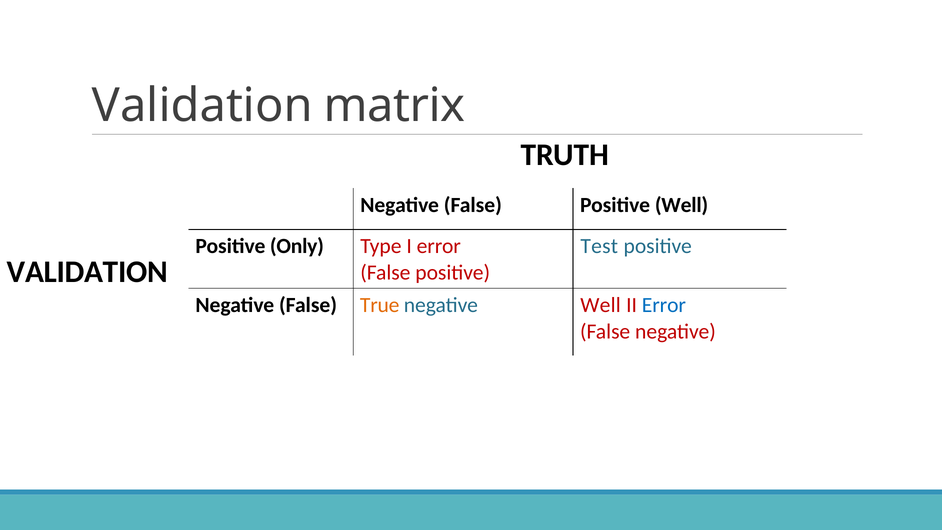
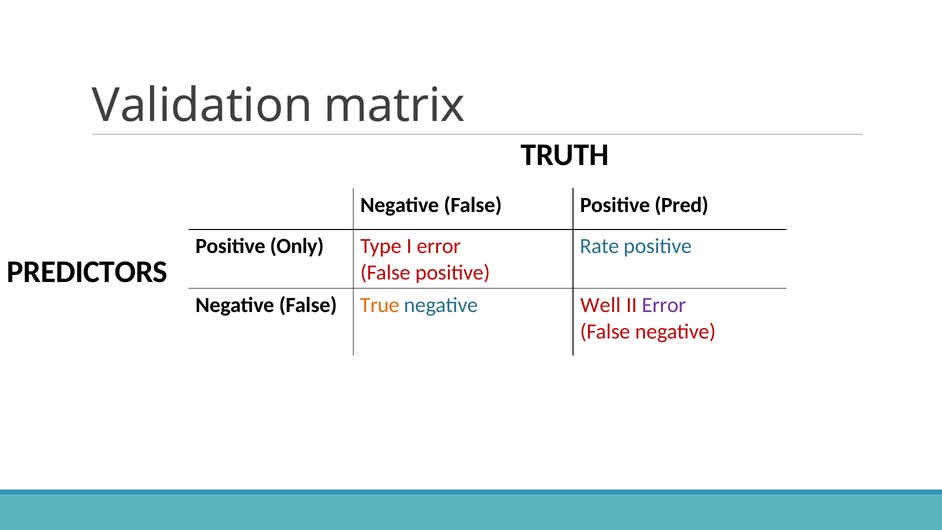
Positive Well: Well -> Pred
Test: Test -> Rate
VALIDATION at (87, 272): VALIDATION -> PREDICTORS
Error at (664, 305) colour: blue -> purple
